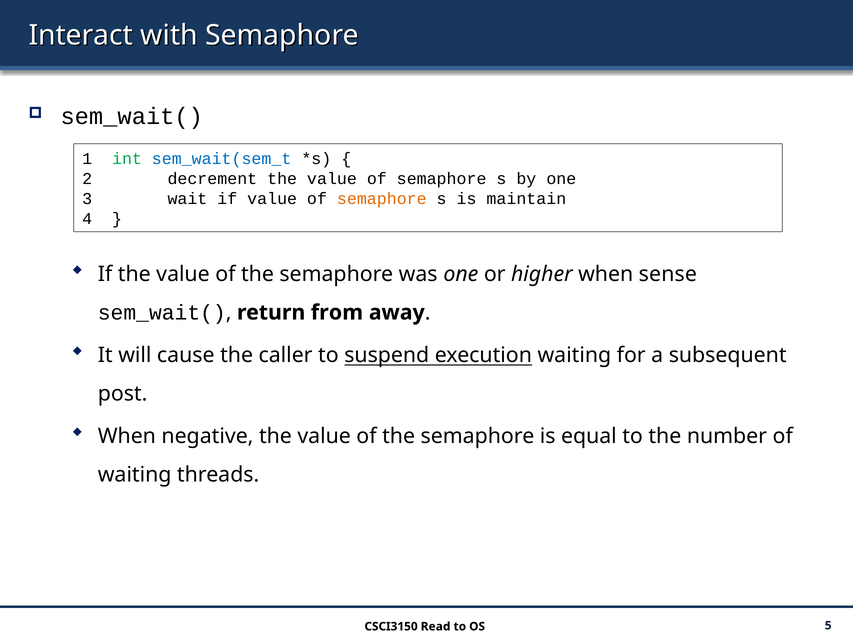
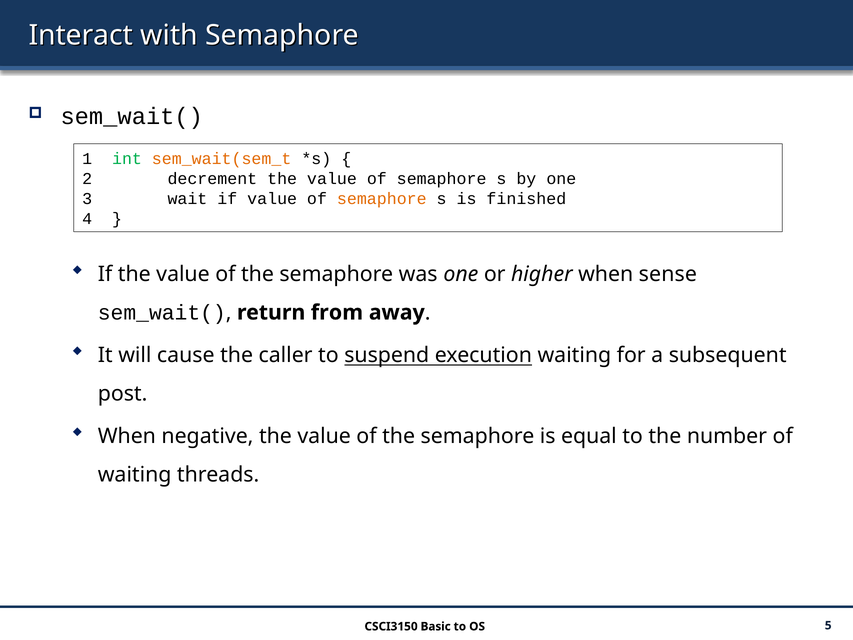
sem_wait(sem_t colour: blue -> orange
maintain: maintain -> finished
Read: Read -> Basic
